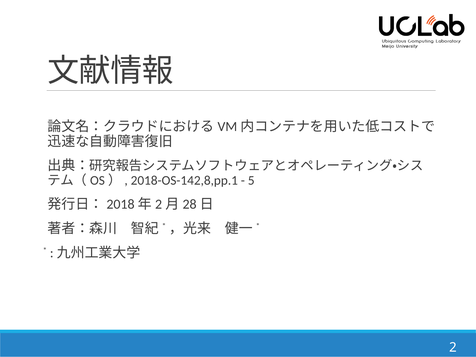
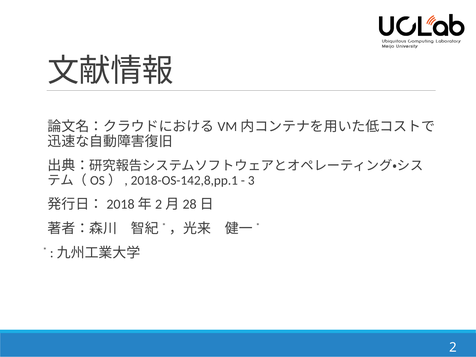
5: 5 -> 3
